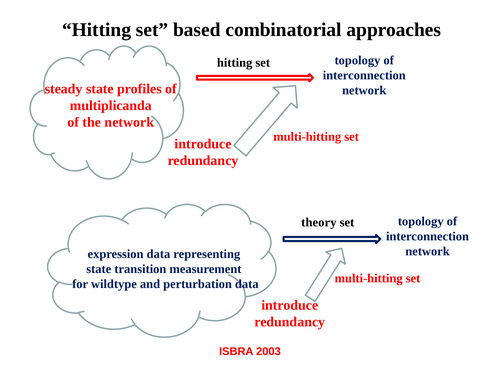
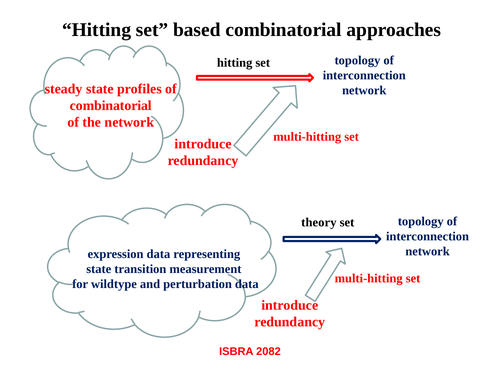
multiplicanda at (111, 106): multiplicanda -> combinatorial
2003: 2003 -> 2082
